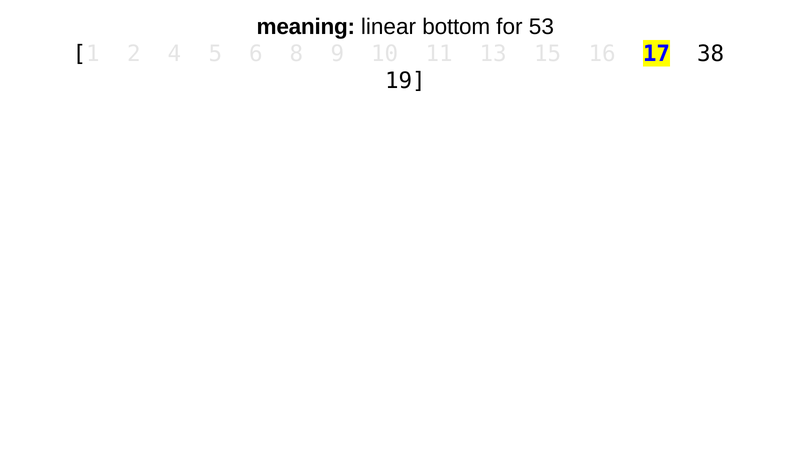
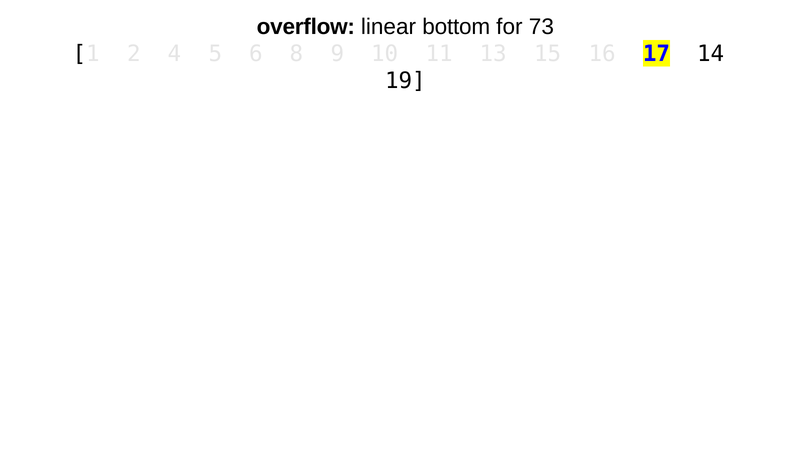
meaning: meaning -> overflow
53: 53 -> 73
38: 38 -> 14
